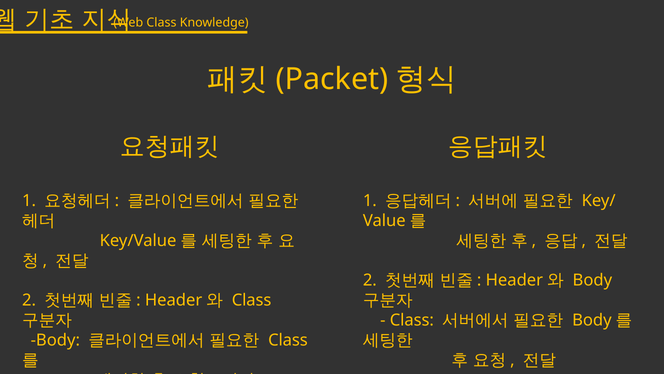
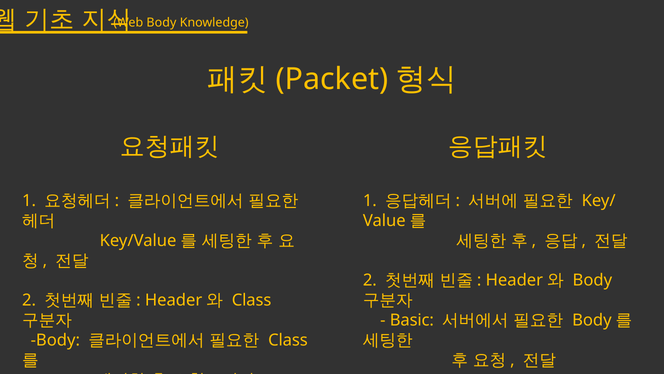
Class at (161, 22): Class -> Body
Class at (412, 320): Class -> Basic
